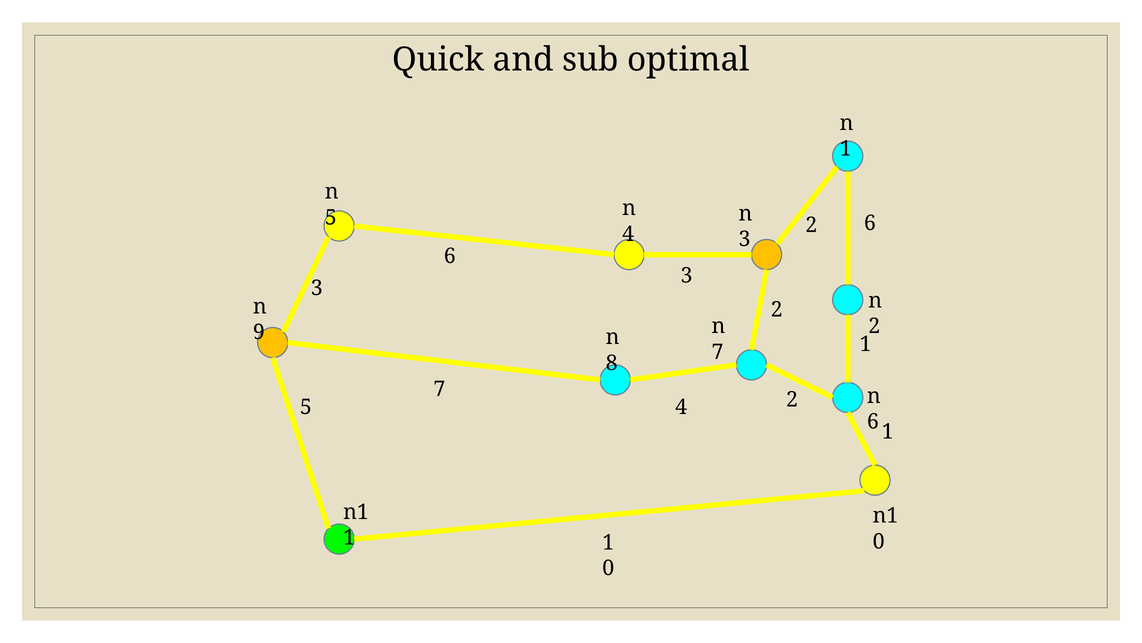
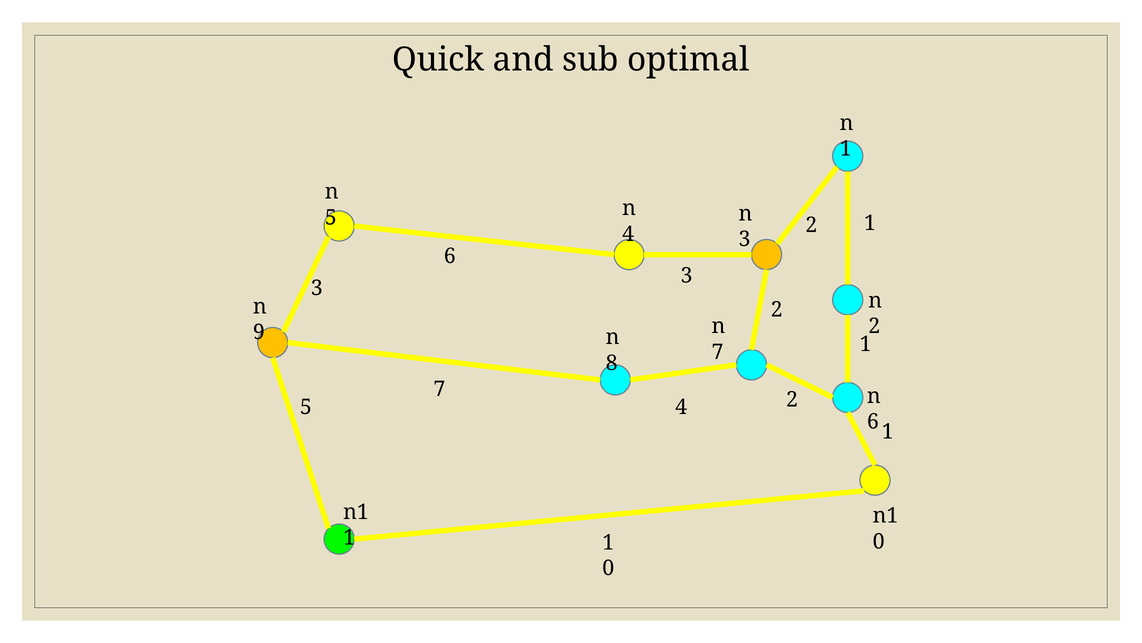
6 at (870, 223): 6 -> 1
